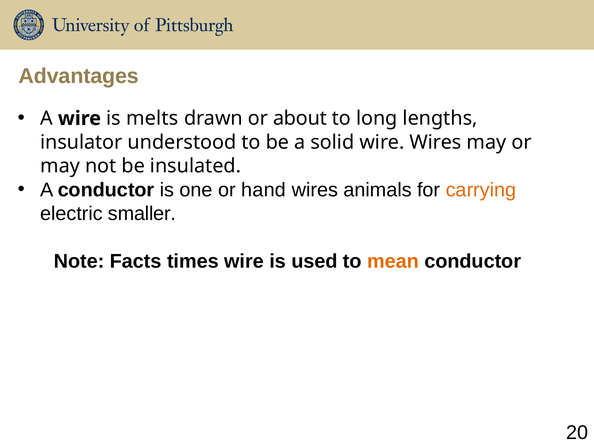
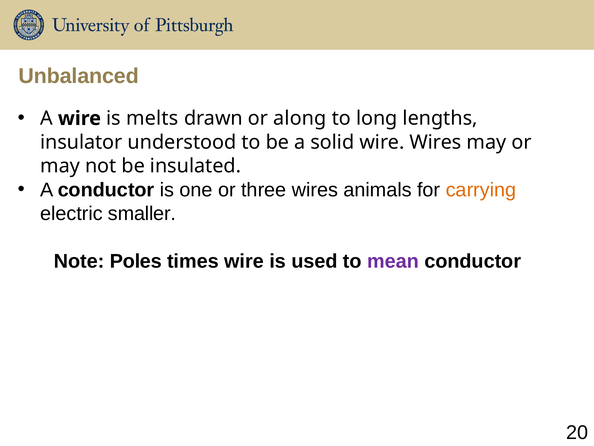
Advantages: Advantages -> Unbalanced
about: about -> along
hand: hand -> three
Facts: Facts -> Poles
mean colour: orange -> purple
